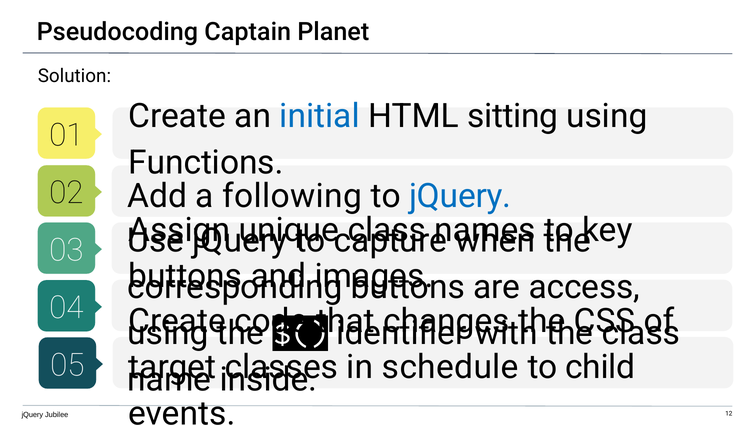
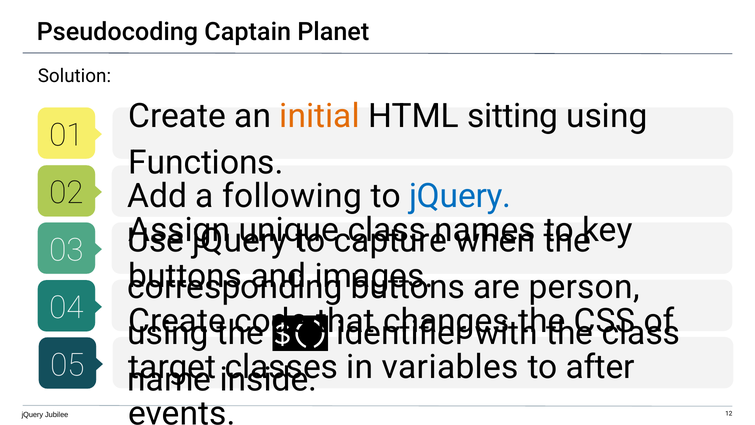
initial colour: blue -> orange
access: access -> person
schedule: schedule -> variables
child: child -> after
